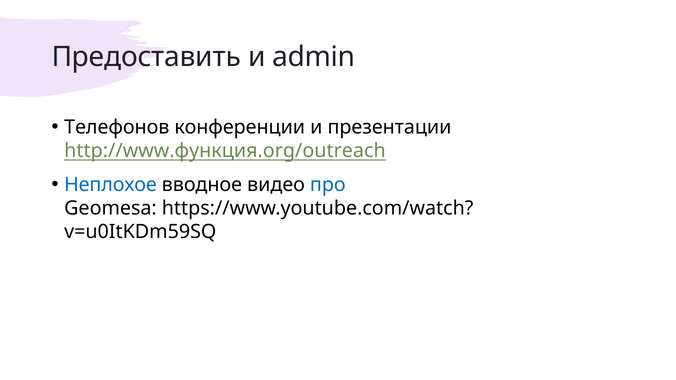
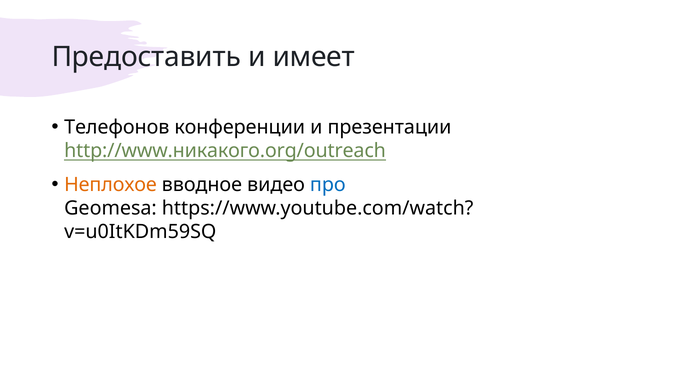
admin: admin -> имеет
http://www.функция.org/outreach: http://www.функция.org/outreach -> http://www.никакого.org/outreach
Неплохое colour: blue -> orange
